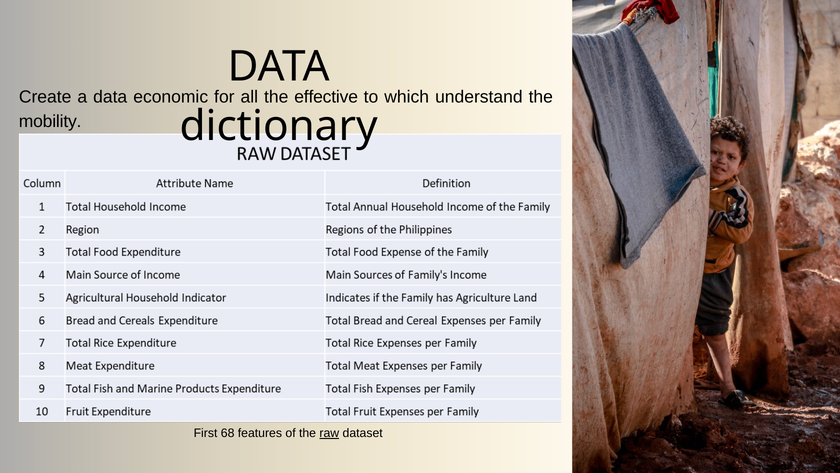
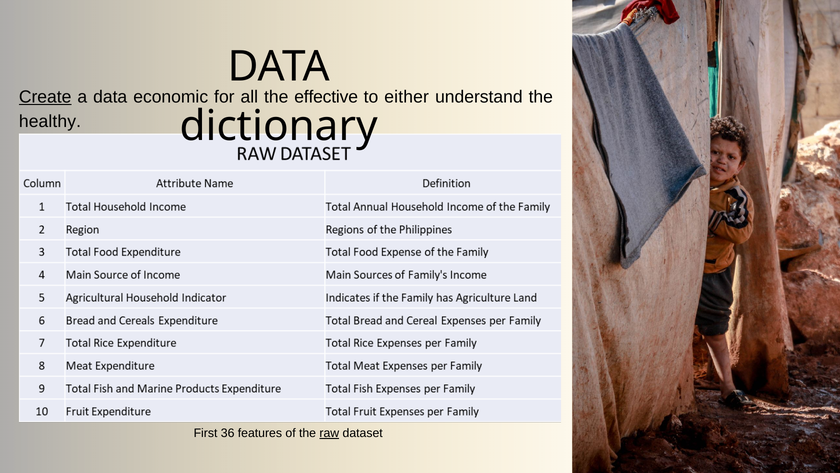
Create underline: none -> present
which: which -> either
mobility: mobility -> healthy
68: 68 -> 36
